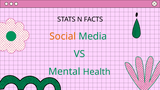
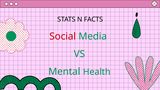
Social colour: orange -> red
